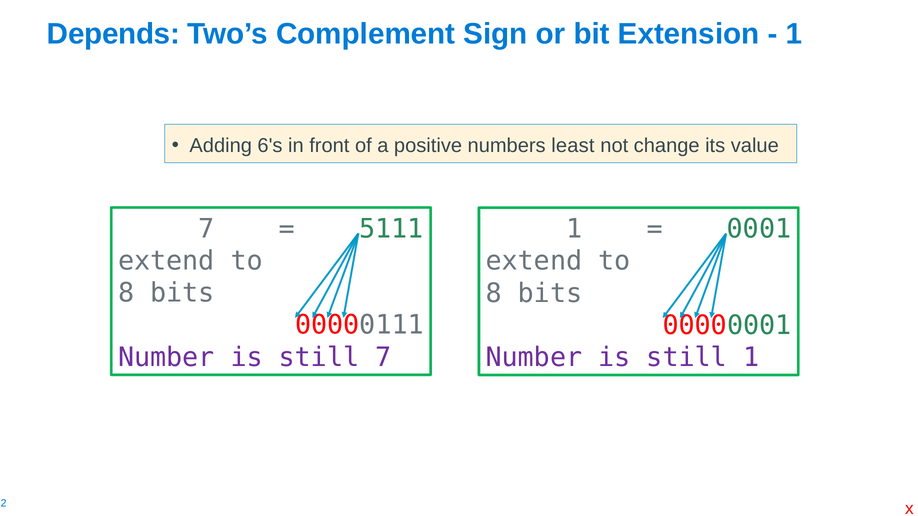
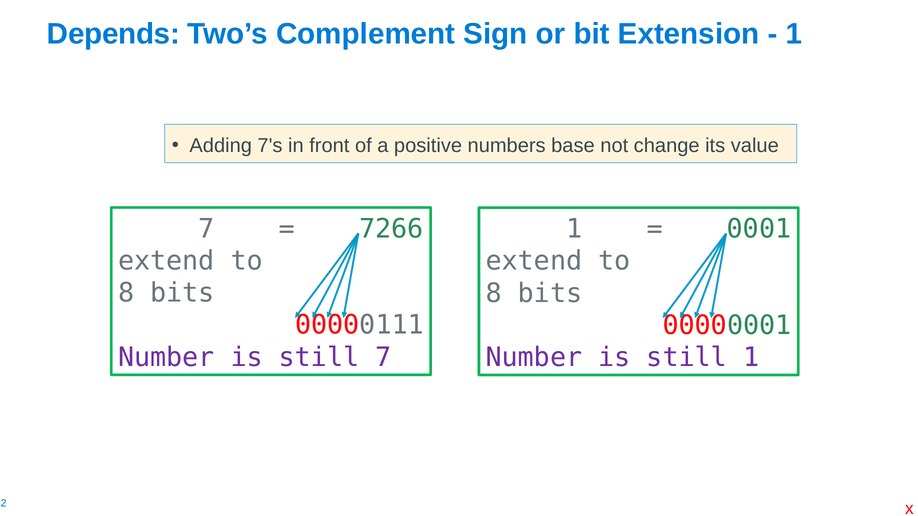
6's: 6's -> 7's
least: least -> base
5111: 5111 -> 7266
